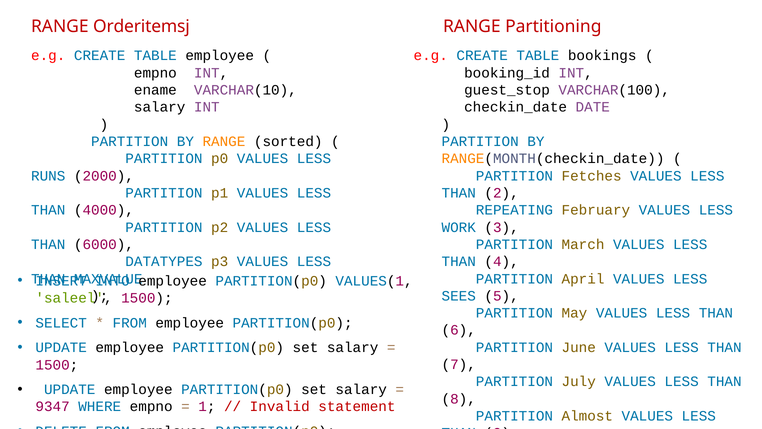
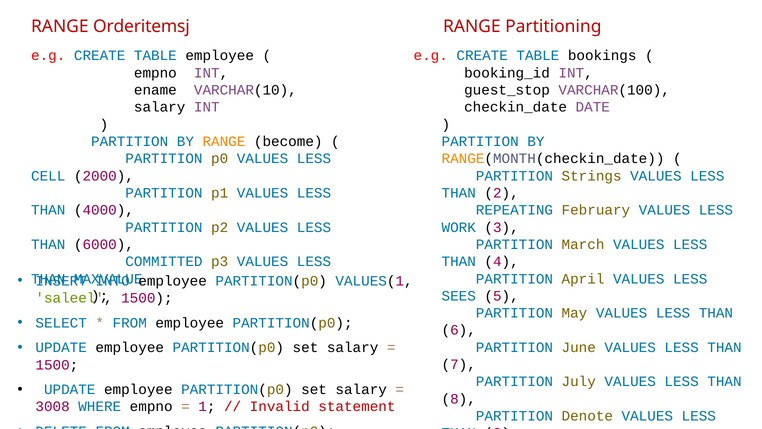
sorted: sorted -> become
RUNS: RUNS -> CELL
Fetches: Fetches -> Strings
DATATYPES: DATATYPES -> COMMITTED
9347: 9347 -> 3008
Almost: Almost -> Denote
